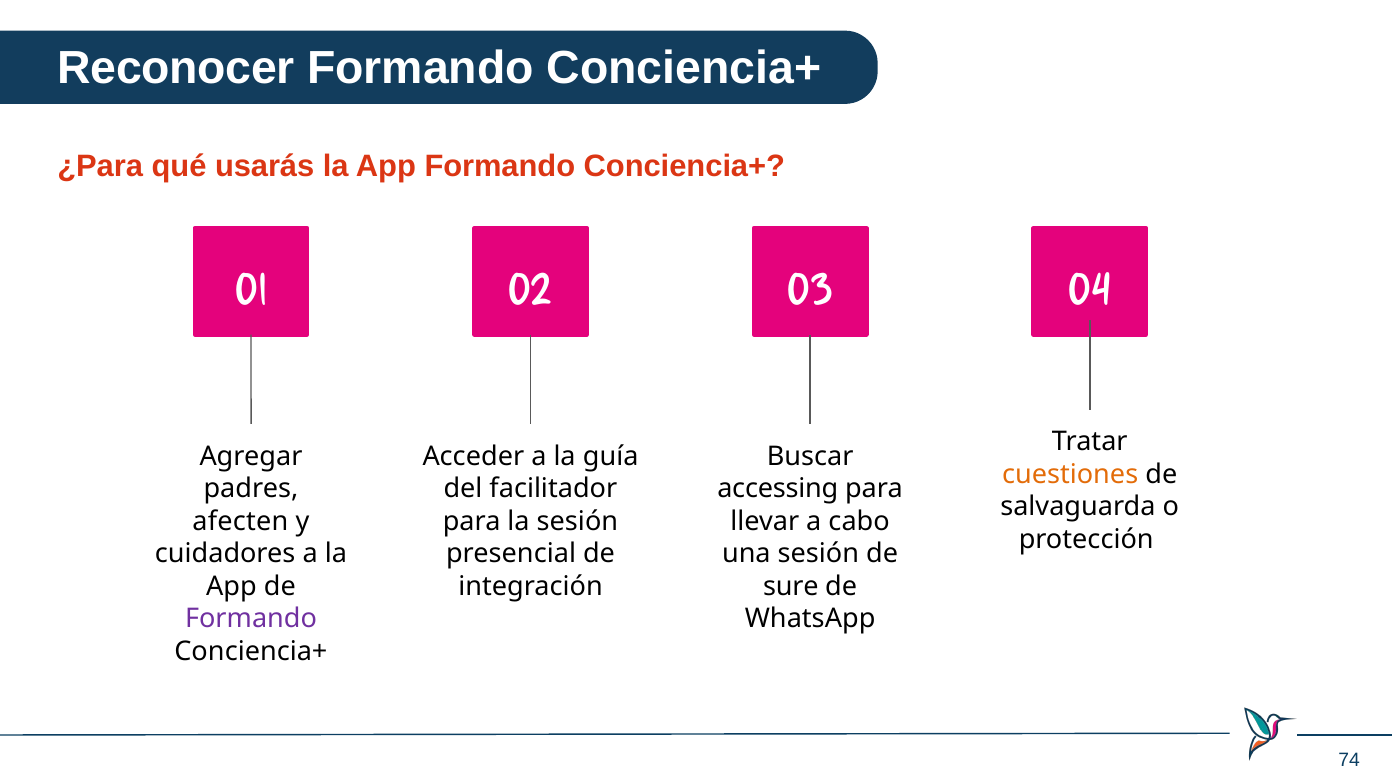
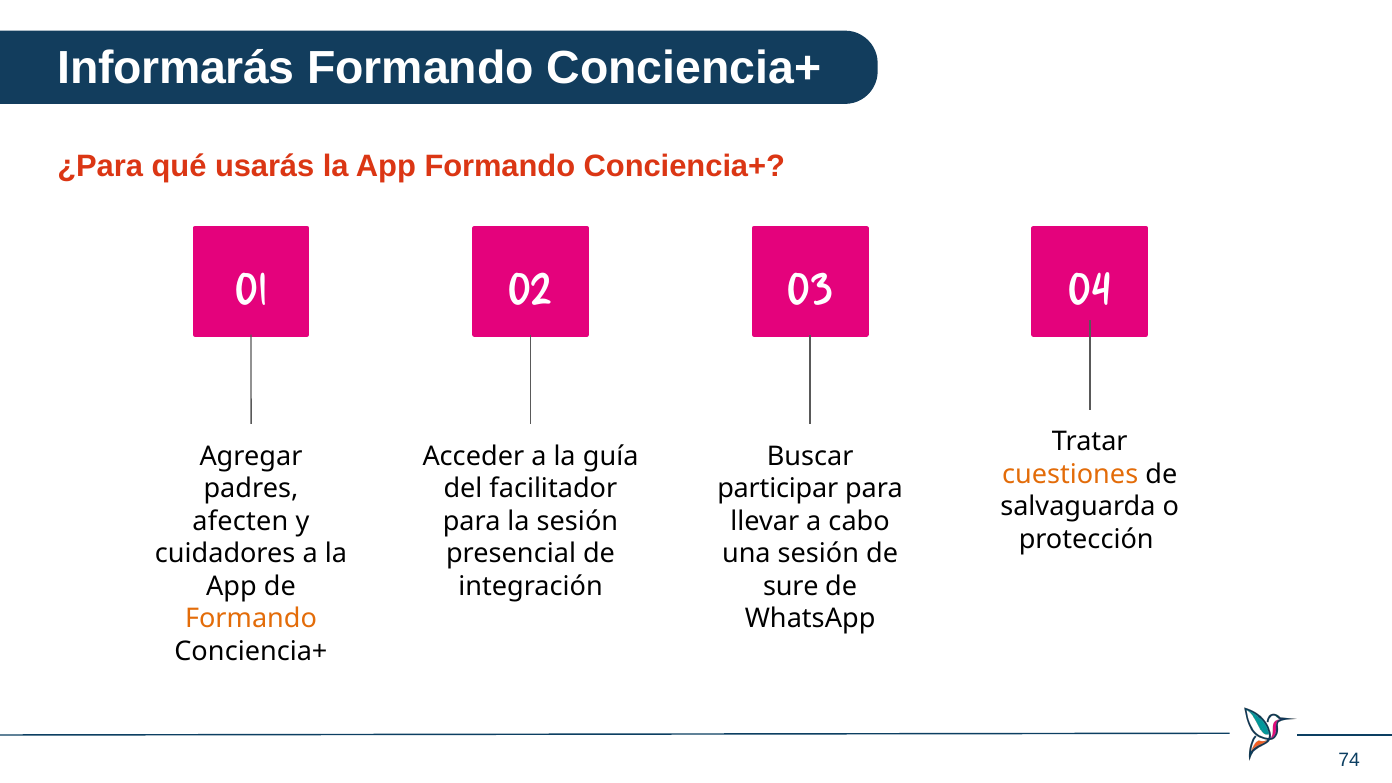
Reconocer: Reconocer -> Informarás
accessing: accessing -> participar
Formando at (251, 619) colour: purple -> orange
